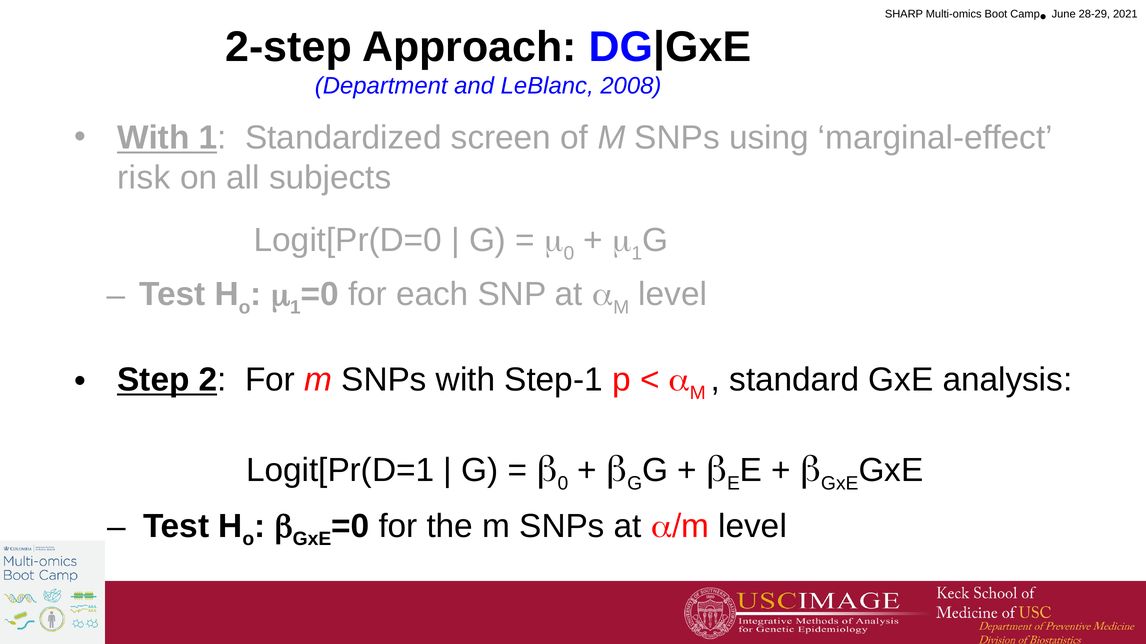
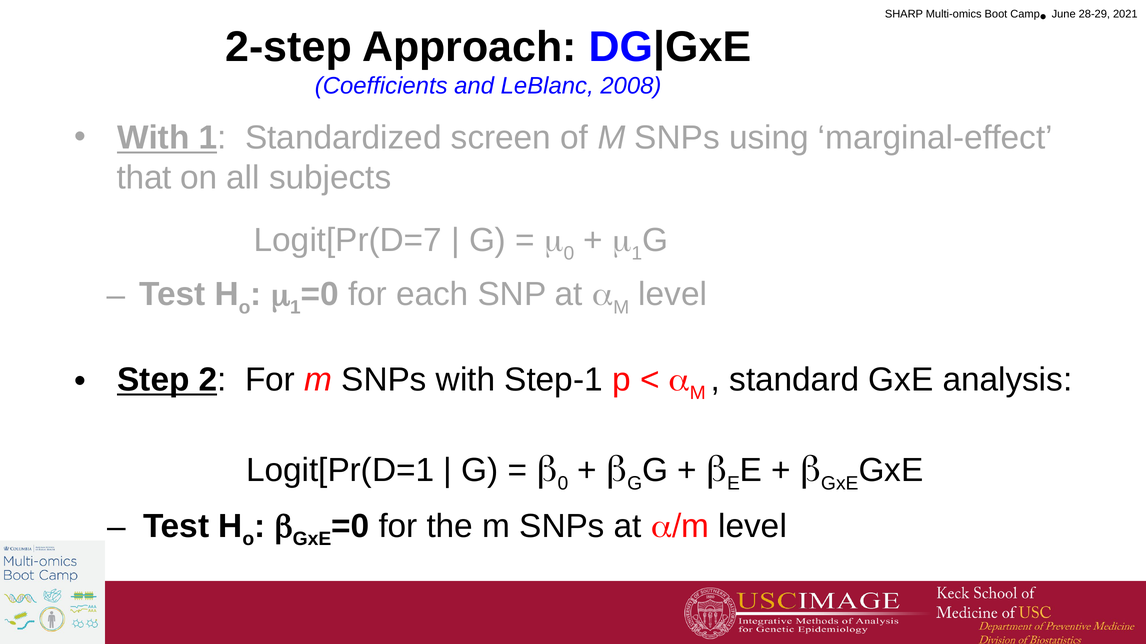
Department: Department -> Coefficients
risk: risk -> that
Logit[Pr(D=0: Logit[Pr(D=0 -> Logit[Pr(D=7
